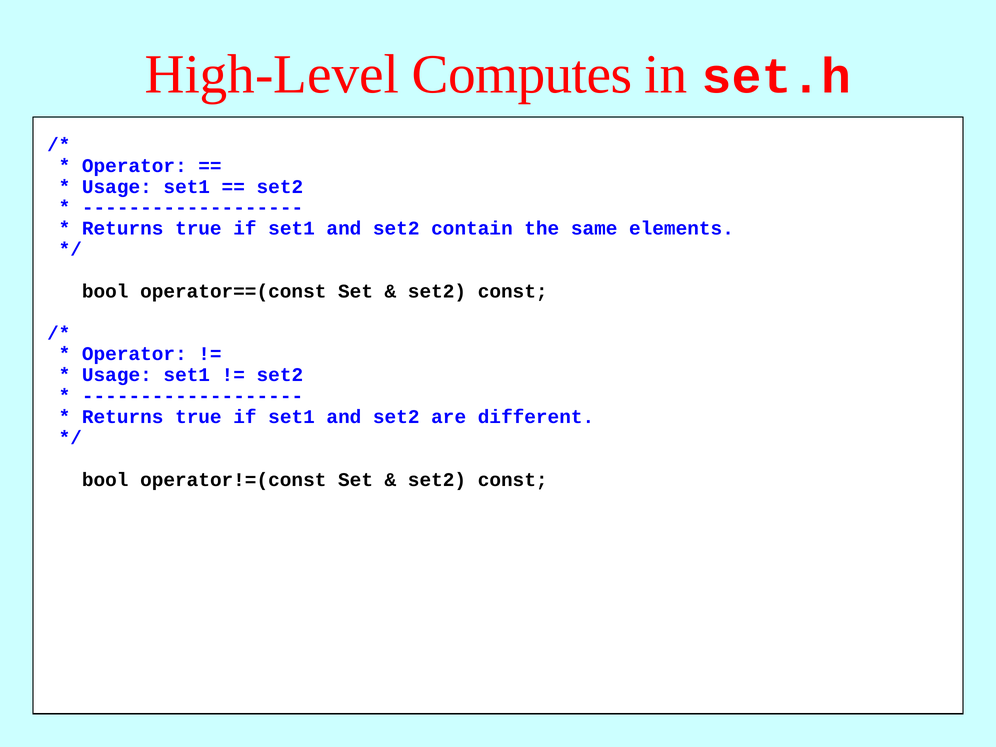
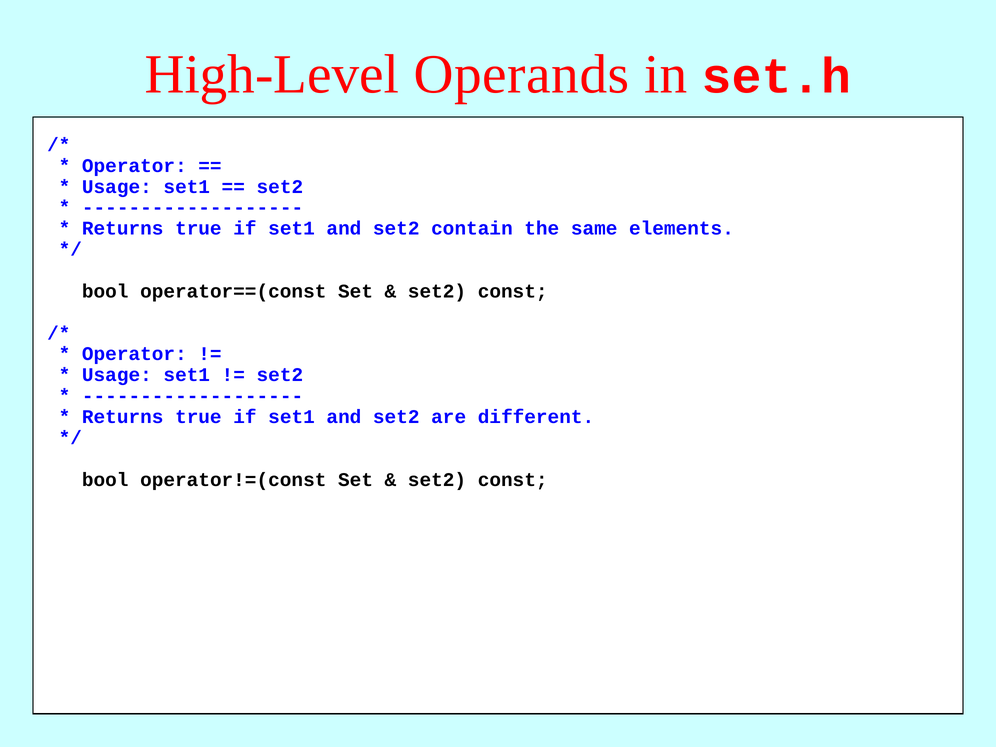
Computes: Computes -> Operands
